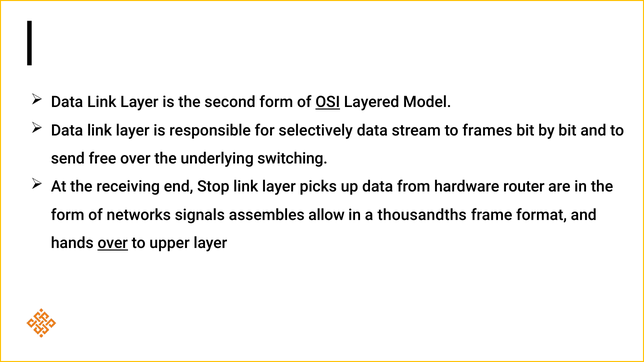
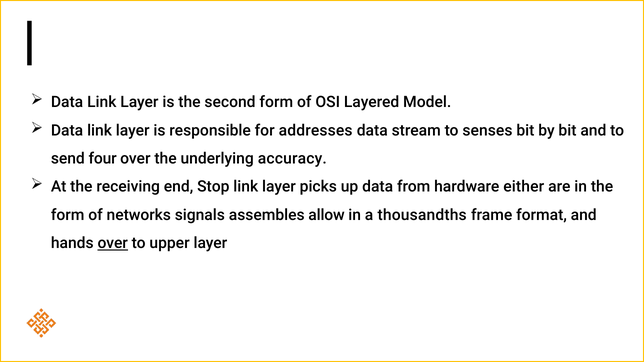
OSI underline: present -> none
selectively: selectively -> addresses
frames: frames -> senses
free: free -> four
switching: switching -> accuracy
router: router -> either
